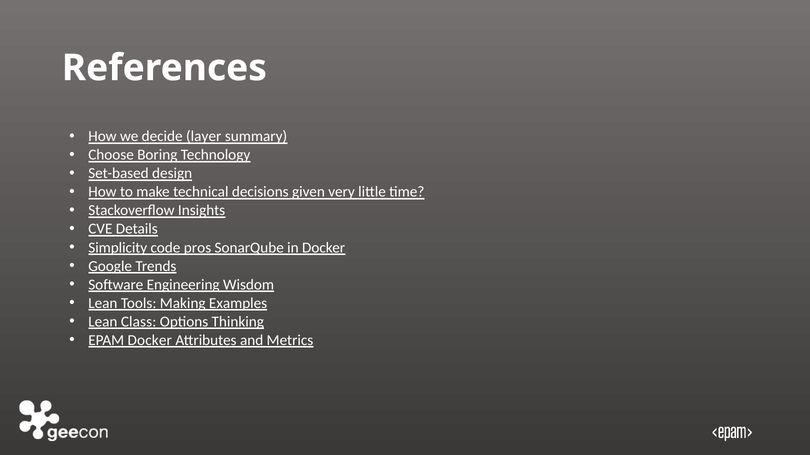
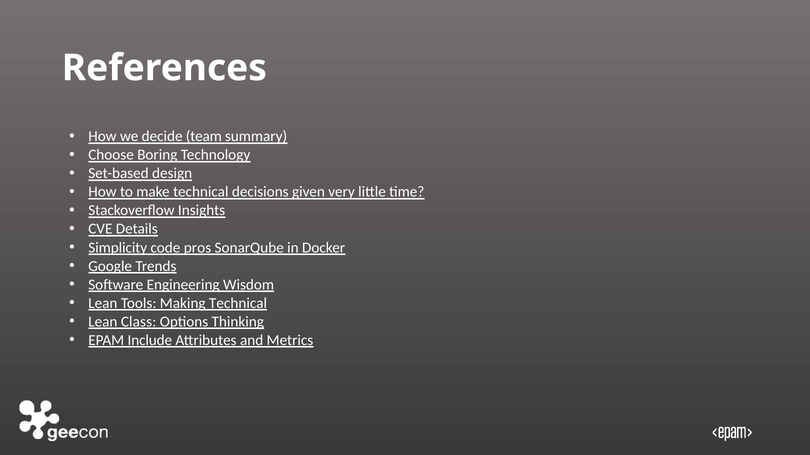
layer: layer -> team
Making Examples: Examples -> Technical
EPAM Docker: Docker -> Include
